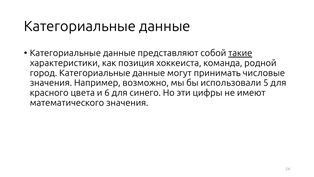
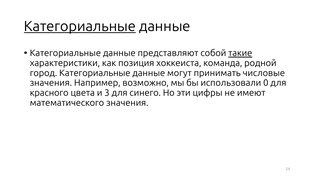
Категориальные at (80, 26) underline: none -> present
5: 5 -> 0
6: 6 -> 3
